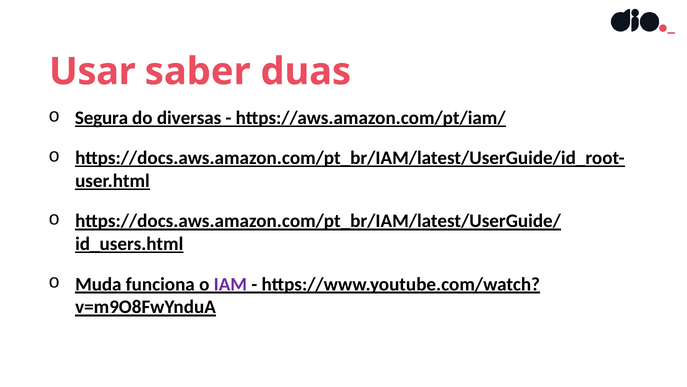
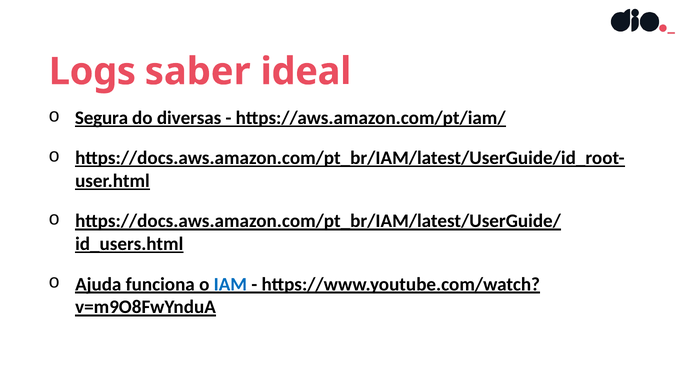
Usar: Usar -> Logs
duas: duas -> ideal
Muda: Muda -> Ajuda
IAM colour: purple -> blue
